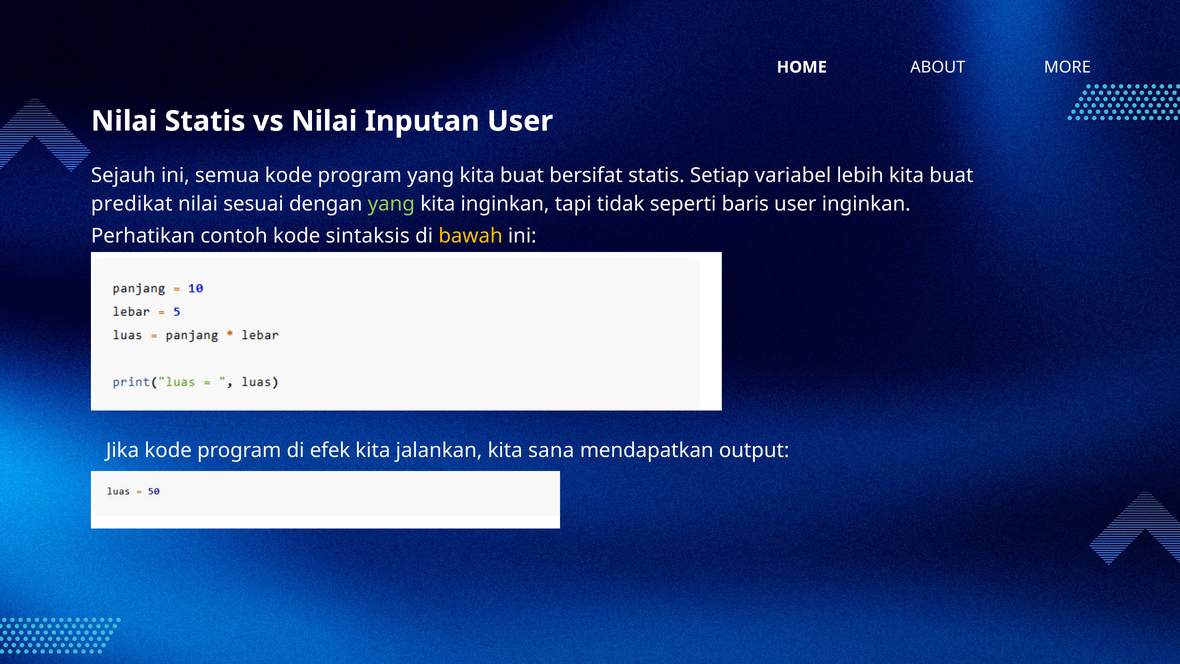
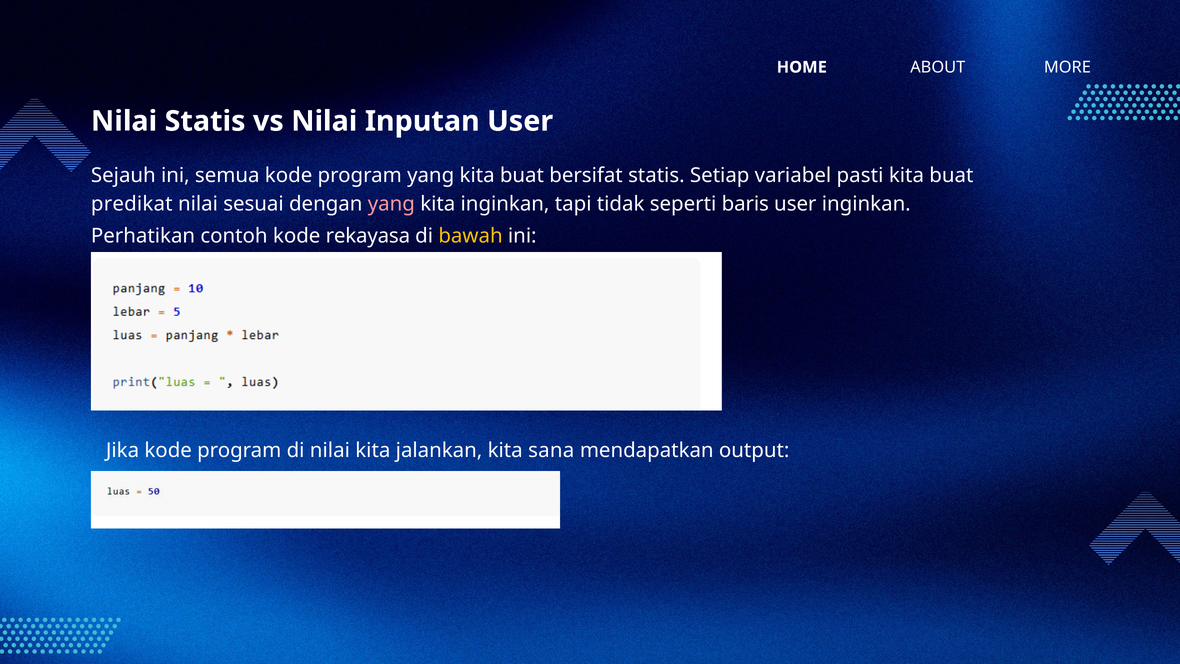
lebih: lebih -> pasti
yang at (391, 204) colour: light green -> pink
sintaksis: sintaksis -> rekayasa
di efek: efek -> nilai
